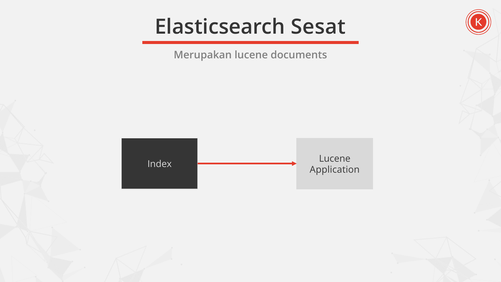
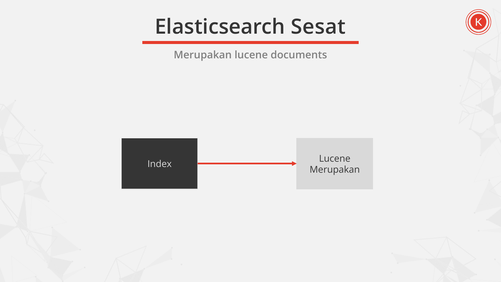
Application at (335, 170): Application -> Merupakan
